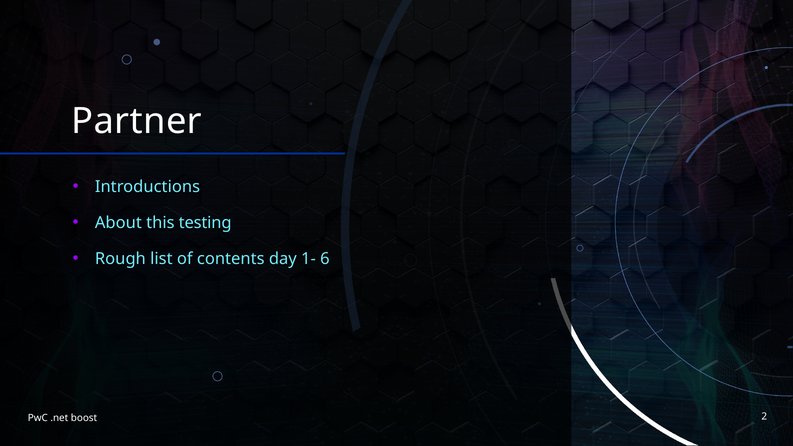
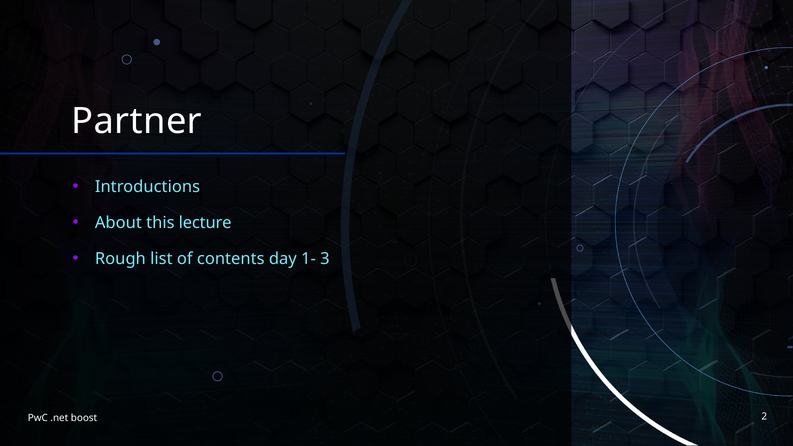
testing: testing -> lecture
6: 6 -> 3
